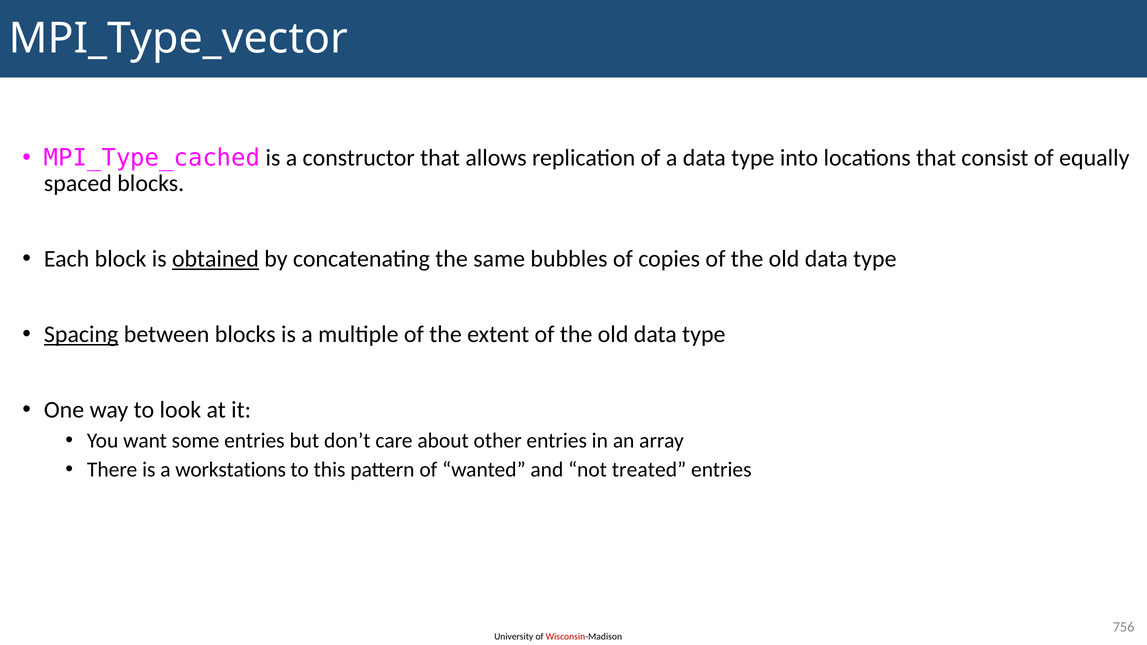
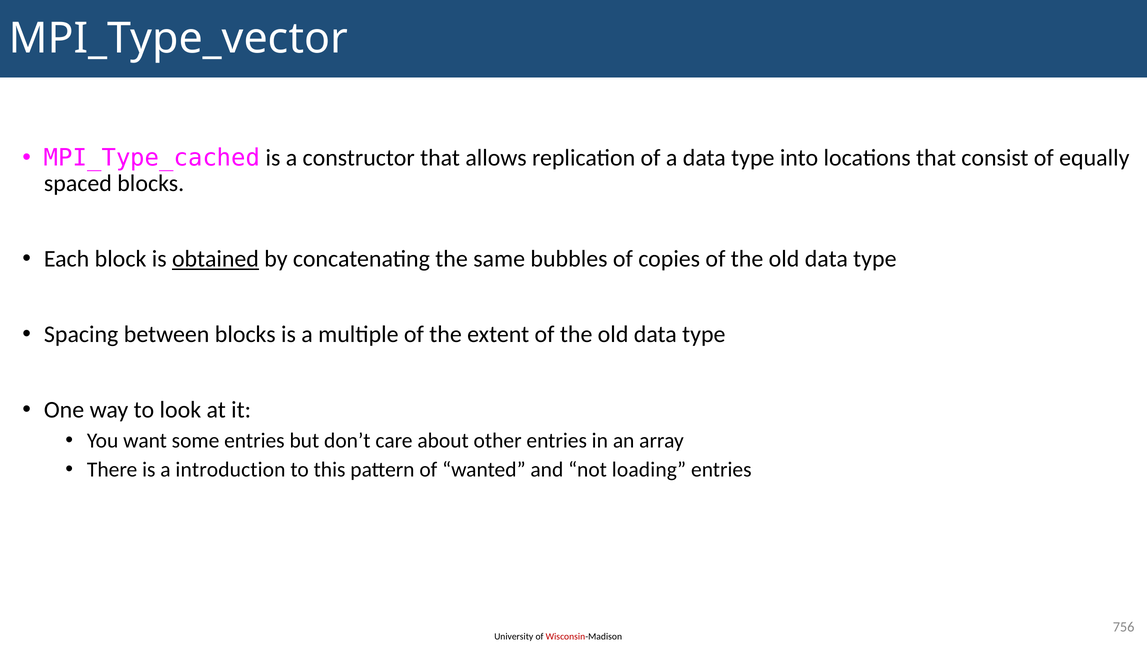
Spacing underline: present -> none
workstations: workstations -> introduction
treated: treated -> loading
